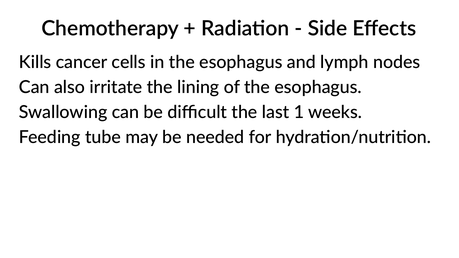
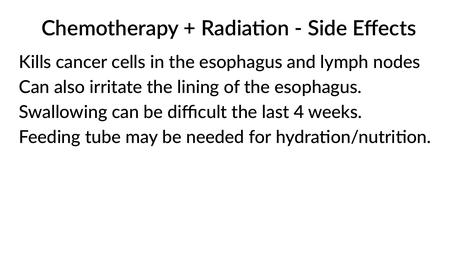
1: 1 -> 4
